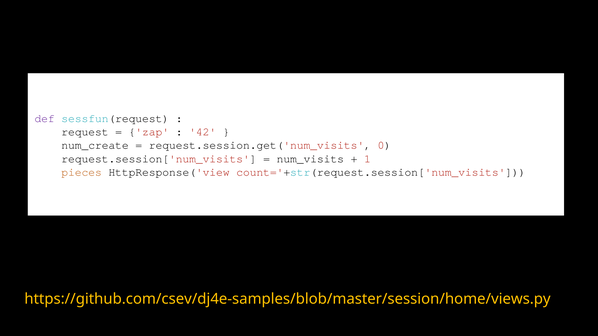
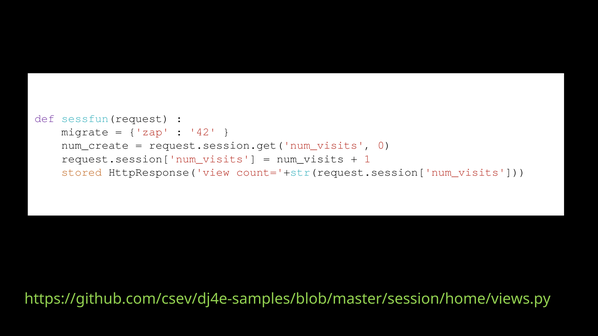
request: request -> migrate
pieces: pieces -> stored
https://github.com/csev/dj4e-samples/blob/master/session/home/views.py colour: yellow -> light green
